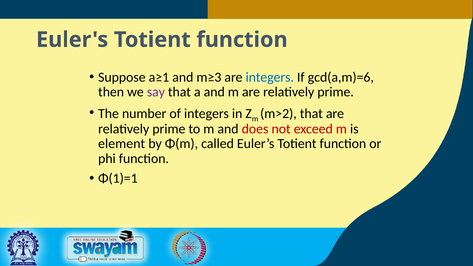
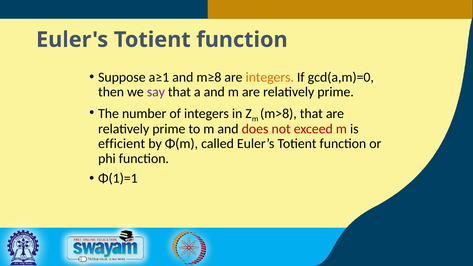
m≥3: m≥3 -> m≥8
integers at (270, 77) colour: blue -> orange
gcd(a,m)=6: gcd(a,m)=6 -> gcd(a,m)=0
m>2: m>2 -> m>8
element: element -> efficient
